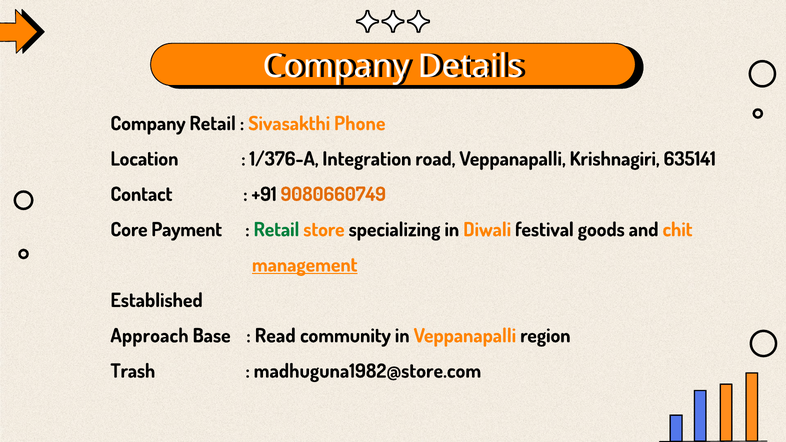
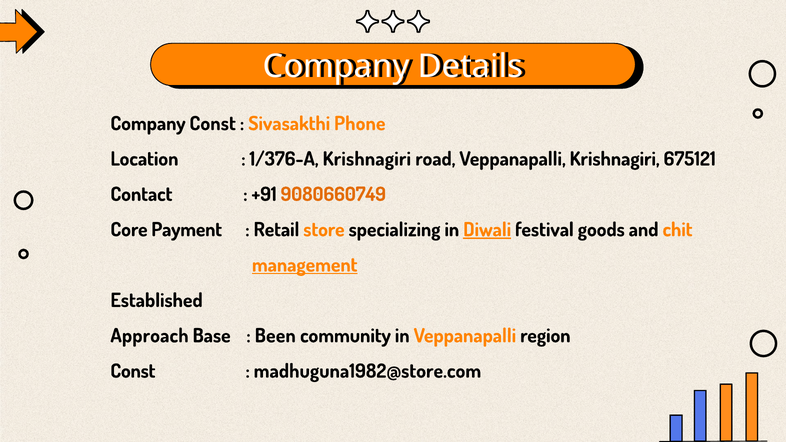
Company Retail: Retail -> Const
1/376-A Integration: Integration -> Krishnagiri
635141: 635141 -> 675121
Retail at (277, 230) colour: green -> black
Diwali underline: none -> present
Read: Read -> Been
Trash at (133, 371): Trash -> Const
